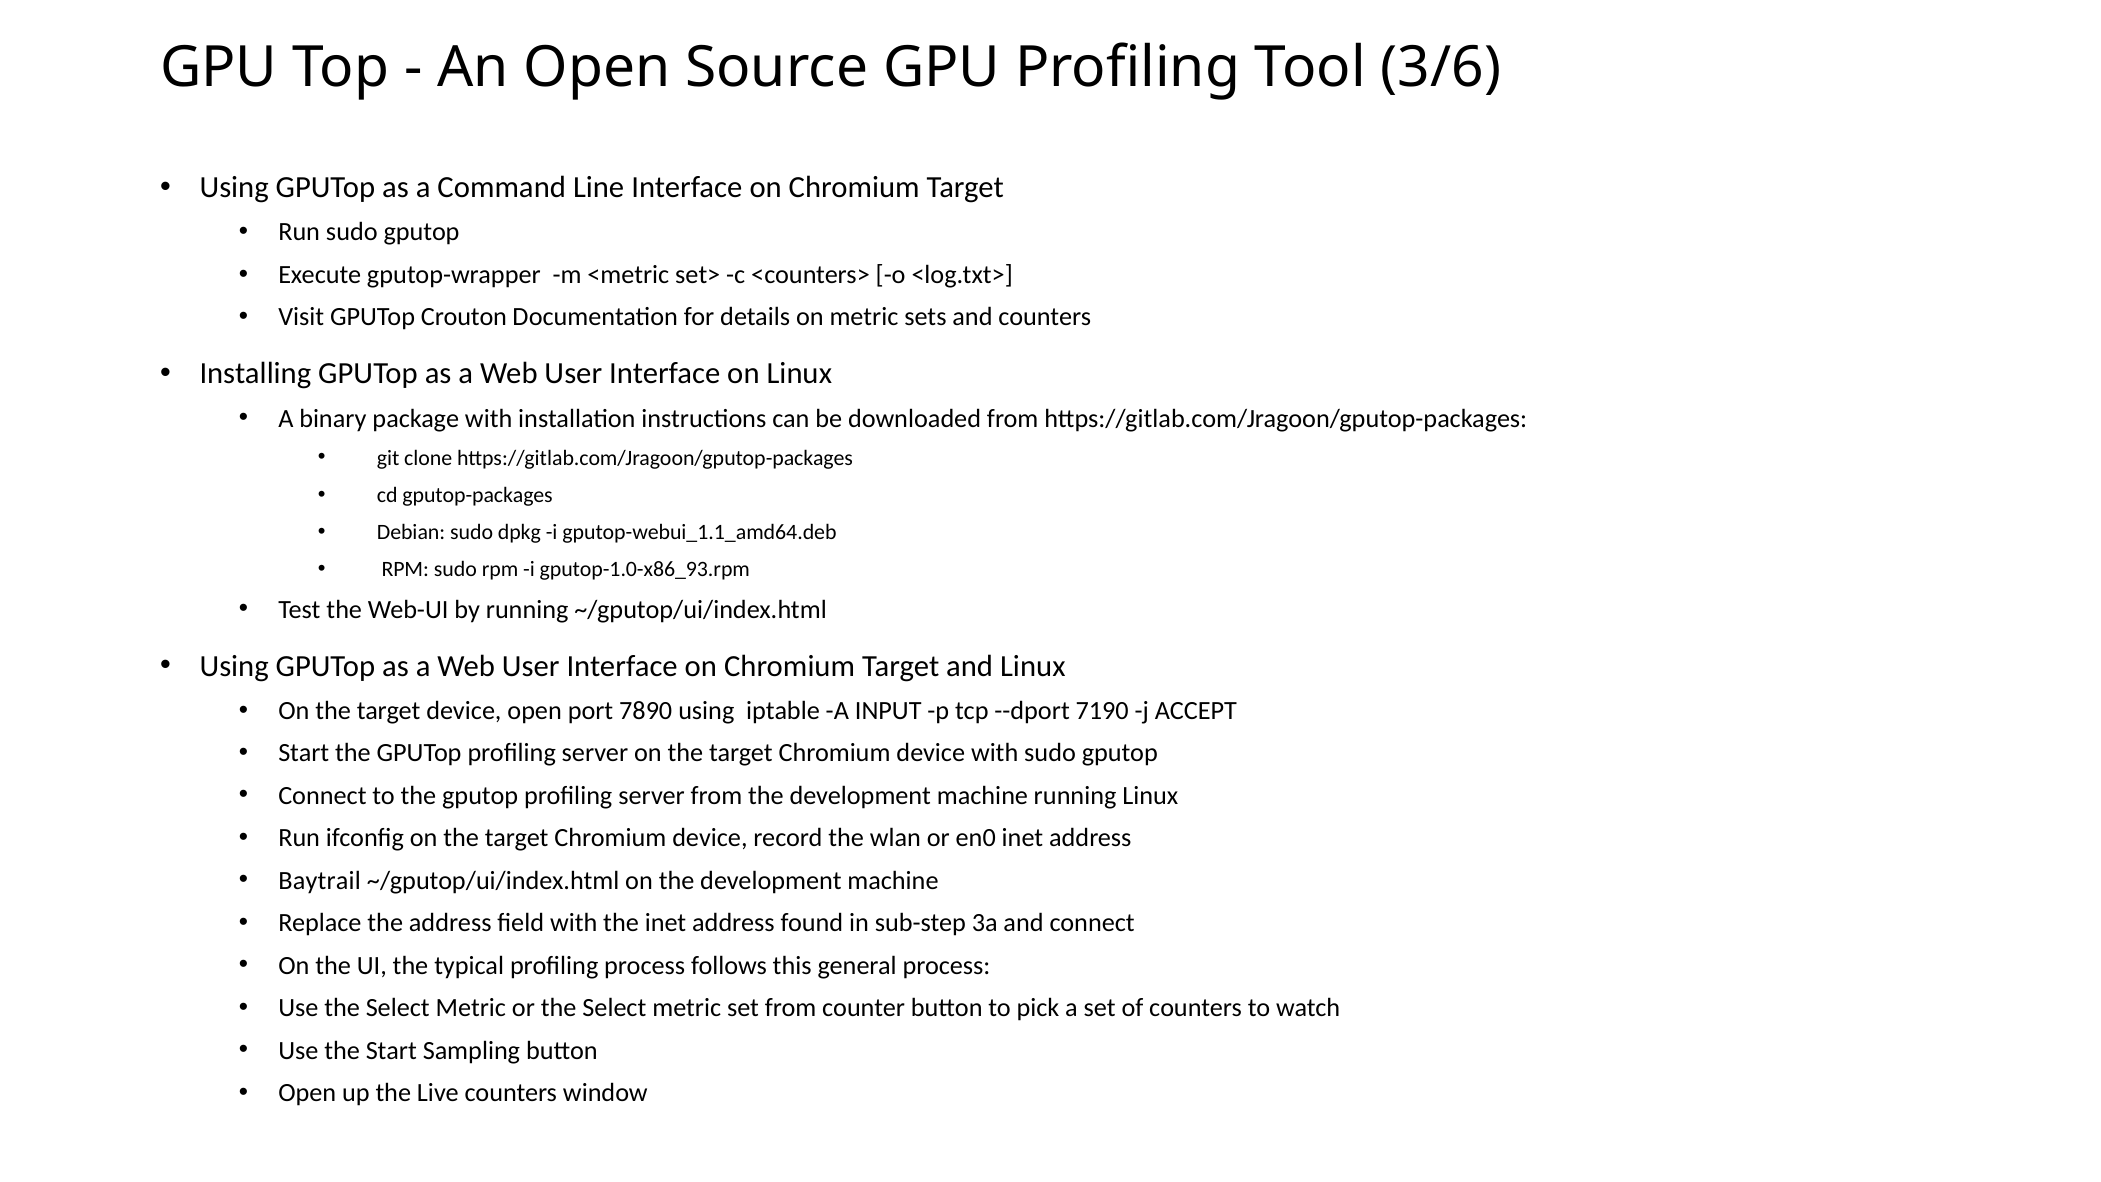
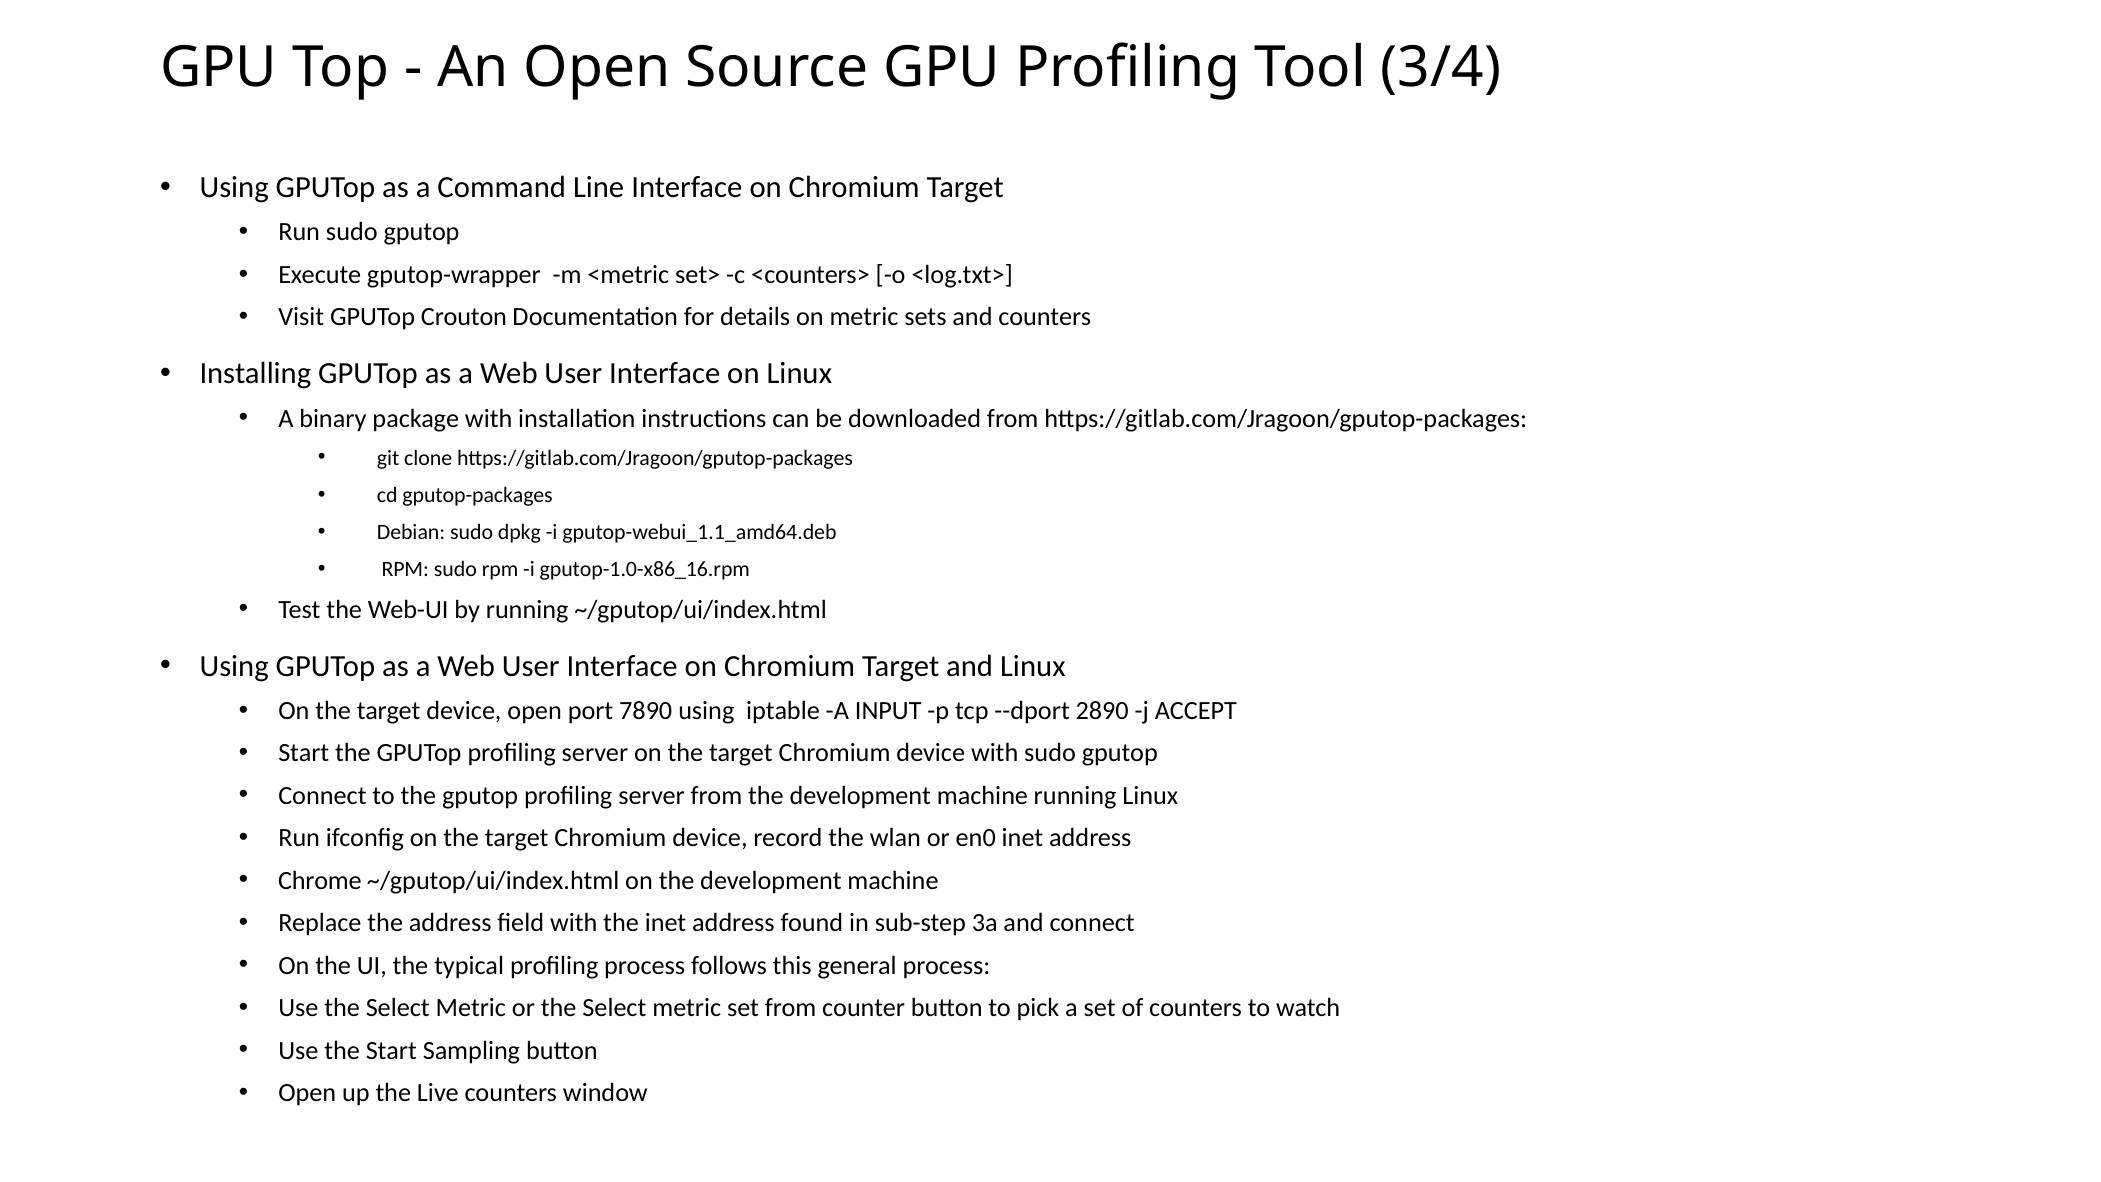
3/6: 3/6 -> 3/4
gputop-1.0-x86_93.rpm: gputop-1.0-x86_93.rpm -> gputop-1.0-x86_16.rpm
7190: 7190 -> 2890
Baytrail: Baytrail -> Chrome
